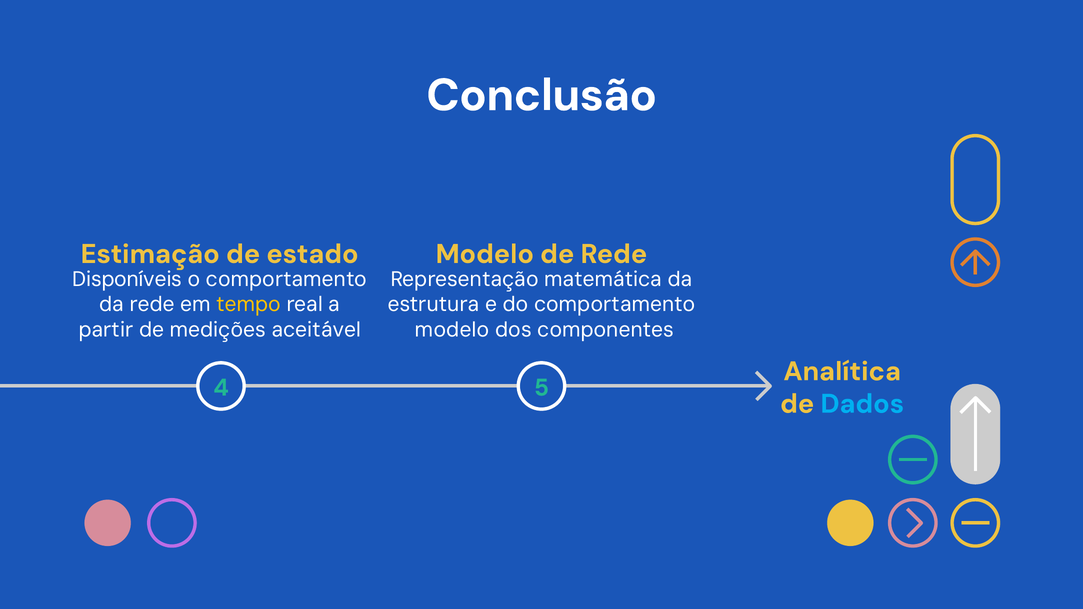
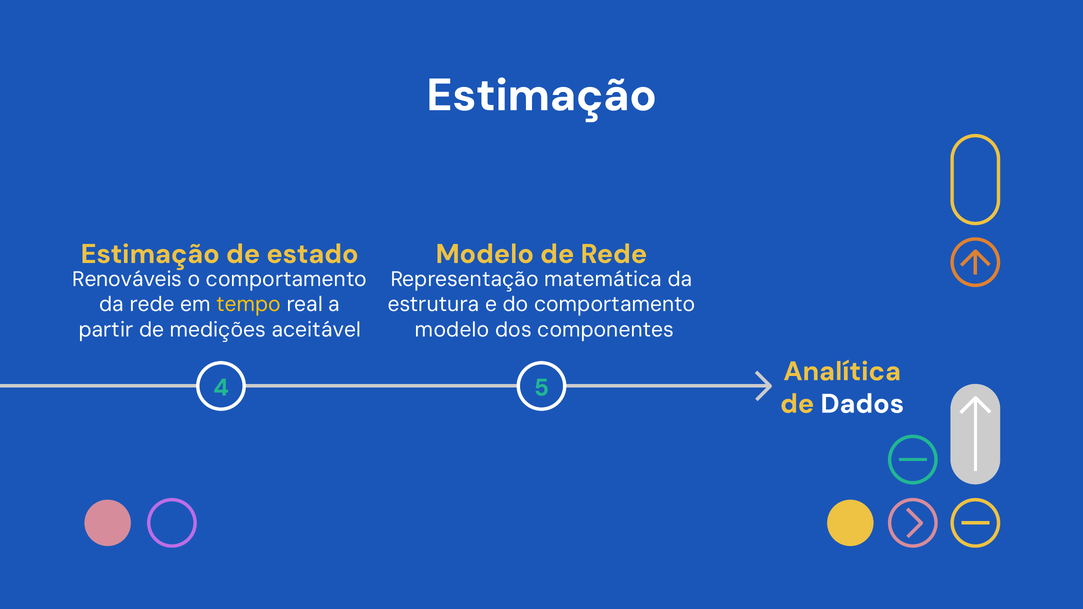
Conclusão at (542, 95): Conclusão -> Estimação
Disponíveis: Disponíveis -> Renováveis
Dados colour: light blue -> white
